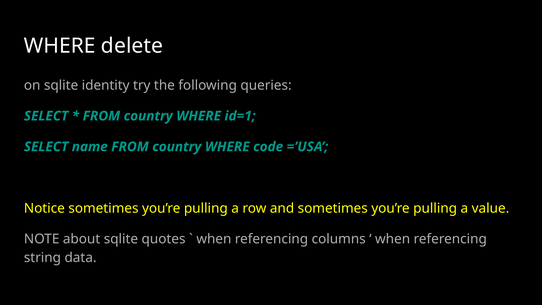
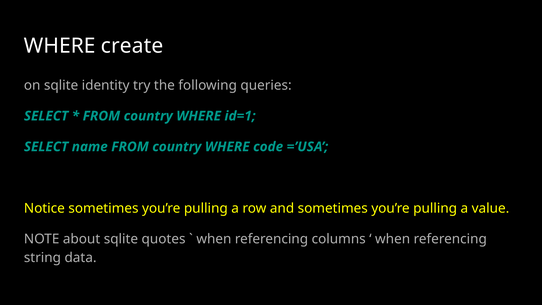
delete: delete -> create
